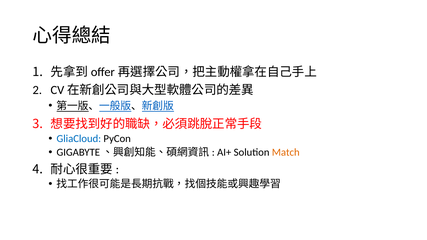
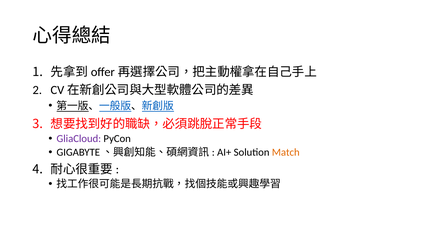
GliaCloud colour: blue -> purple
